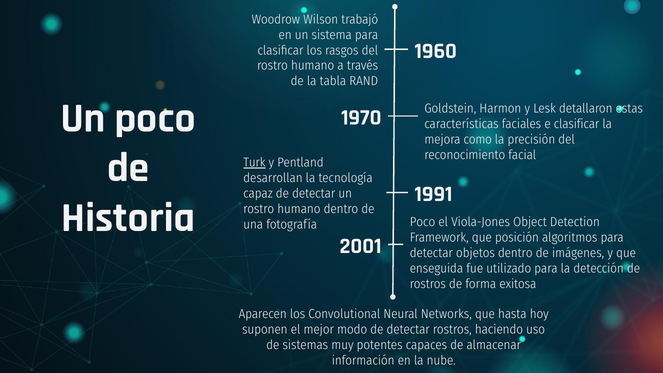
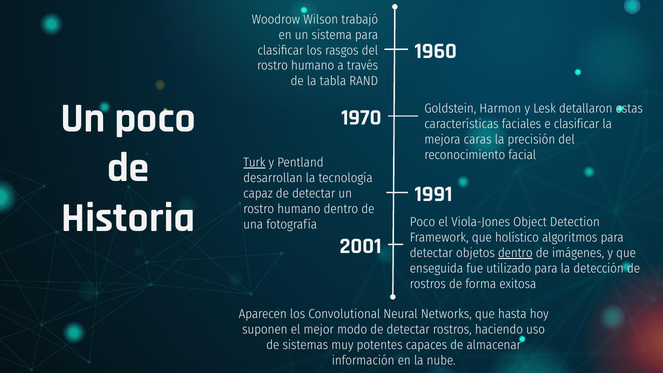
como: como -> caras
posición: posición -> holístico
dentro at (515, 253) underline: none -> present
